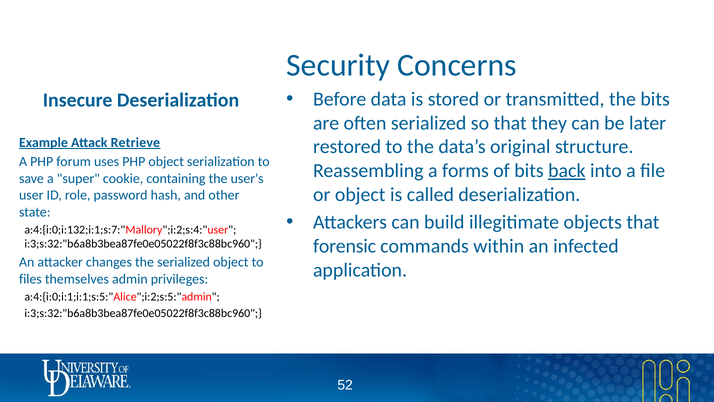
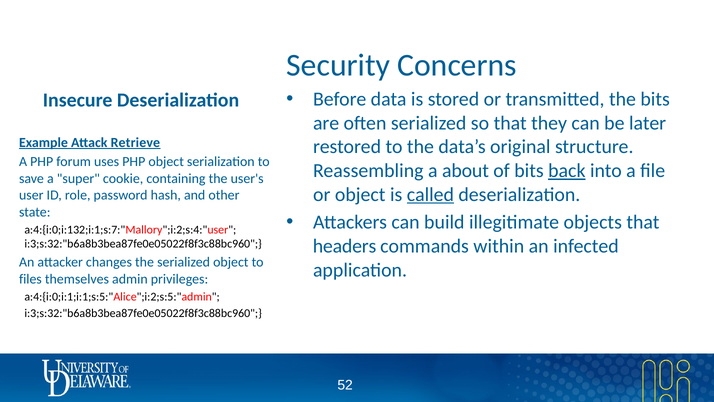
forms: forms -> about
called underline: none -> present
forensic: forensic -> headers
